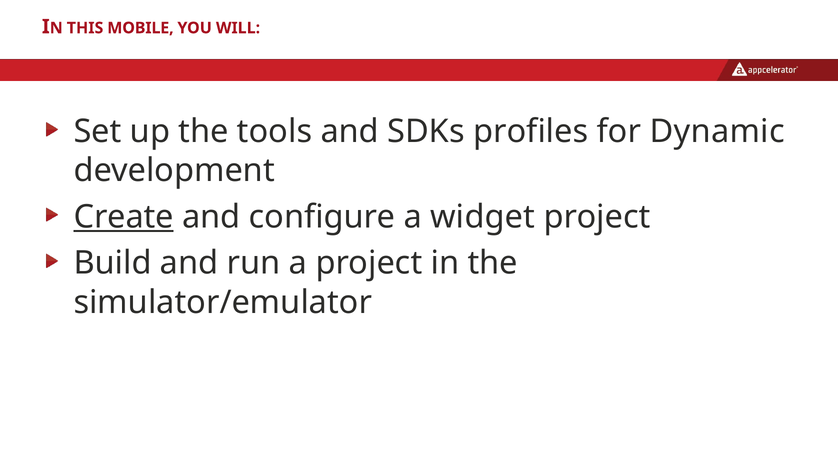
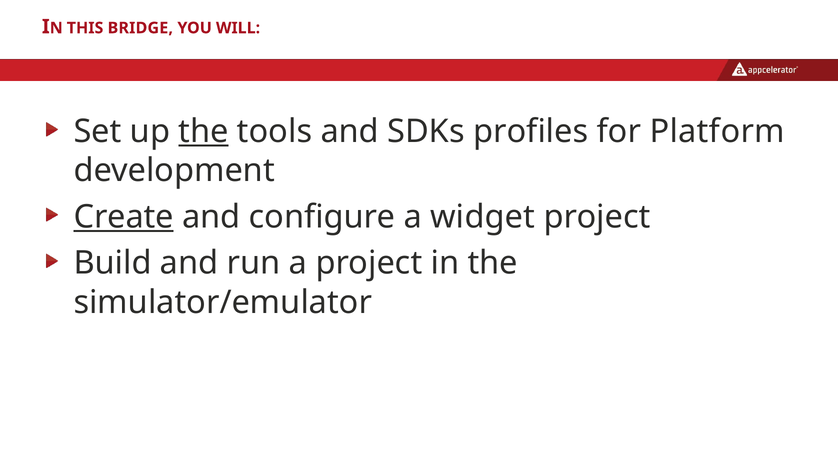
MOBILE: MOBILE -> BRIDGE
the at (204, 131) underline: none -> present
Dynamic: Dynamic -> Platform
